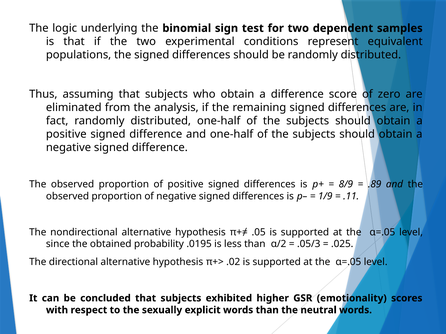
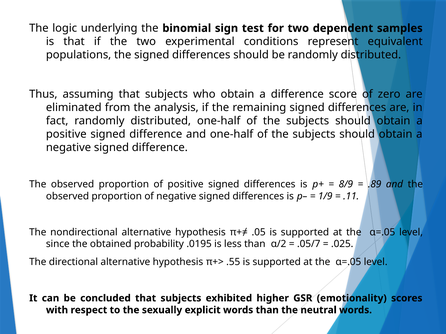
.05/3: .05/3 -> .05/7
.02: .02 -> .55
